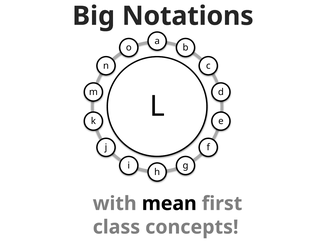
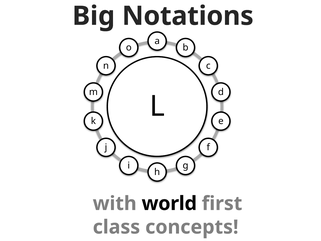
mean: mean -> world
